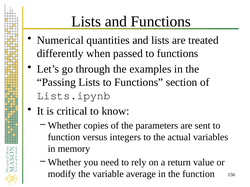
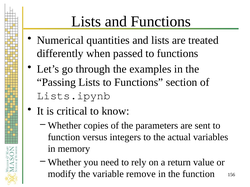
average: average -> remove
